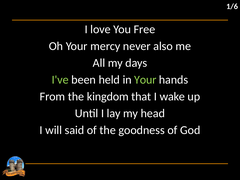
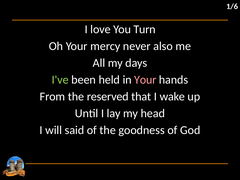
Free: Free -> Turn
Your at (145, 80) colour: light green -> pink
kingdom: kingdom -> reserved
